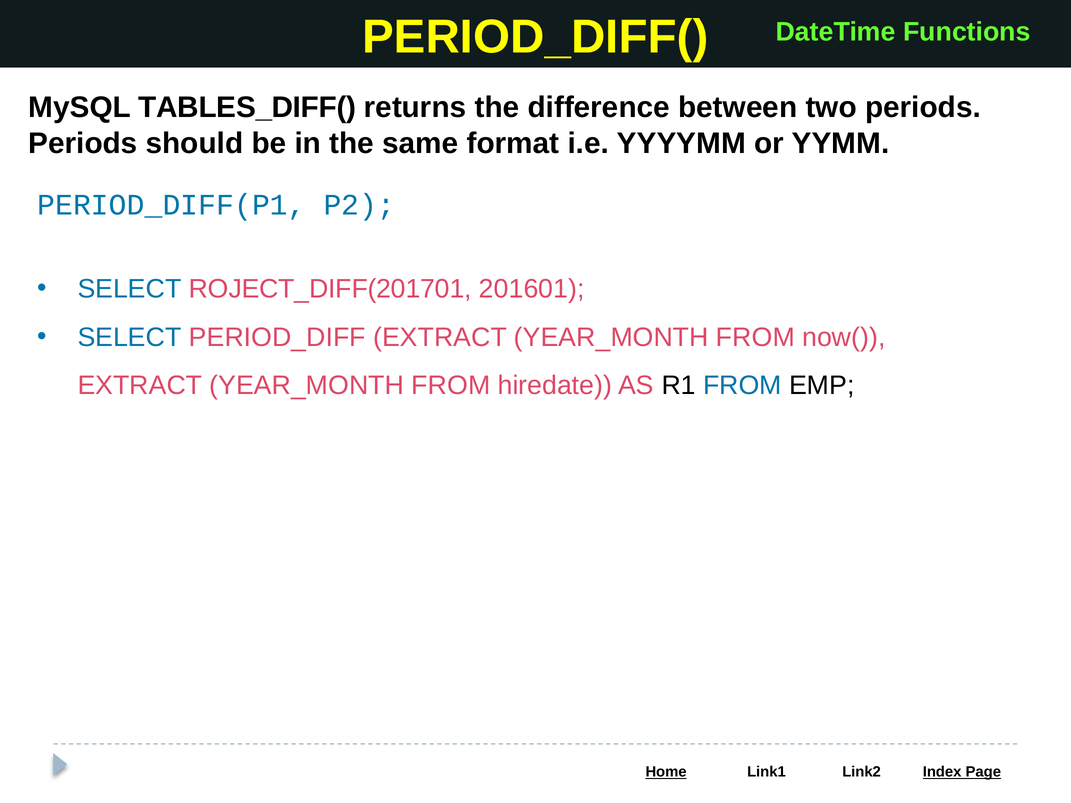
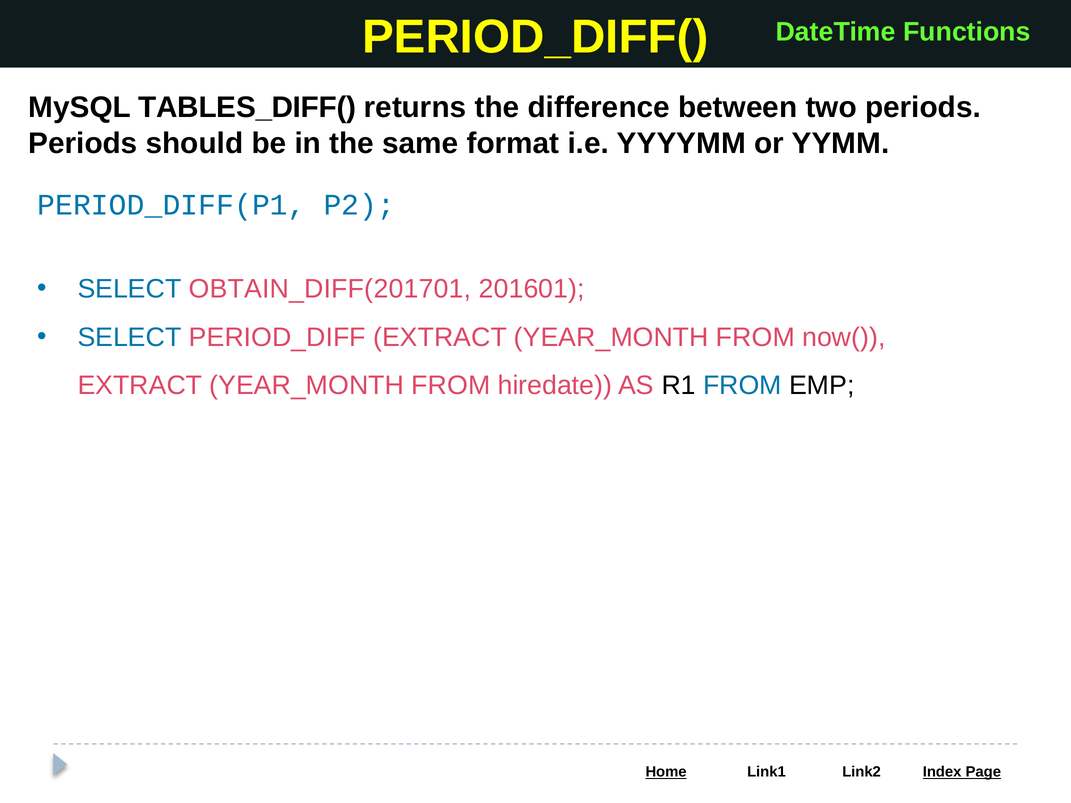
ROJECT_DIFF(201701: ROJECT_DIFF(201701 -> OBTAIN_DIFF(201701
